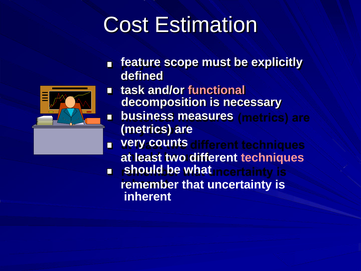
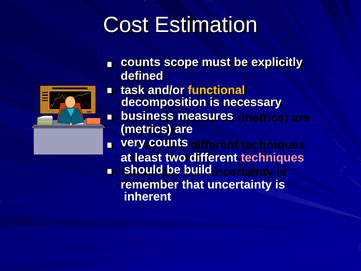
feature at (141, 62): feature -> counts
functional colour: pink -> yellow
what: what -> build
